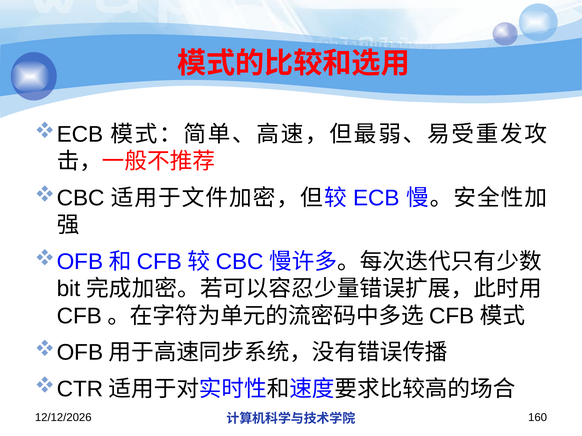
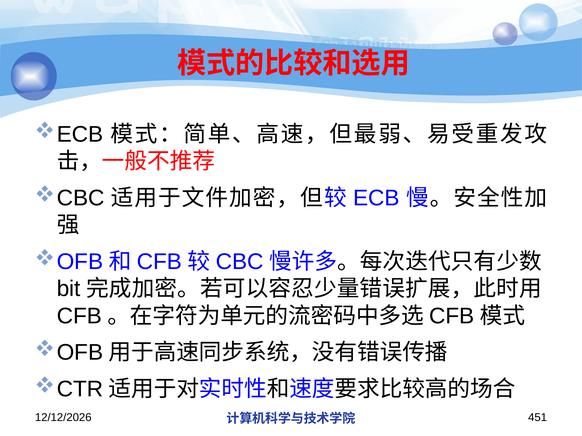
160: 160 -> 451
